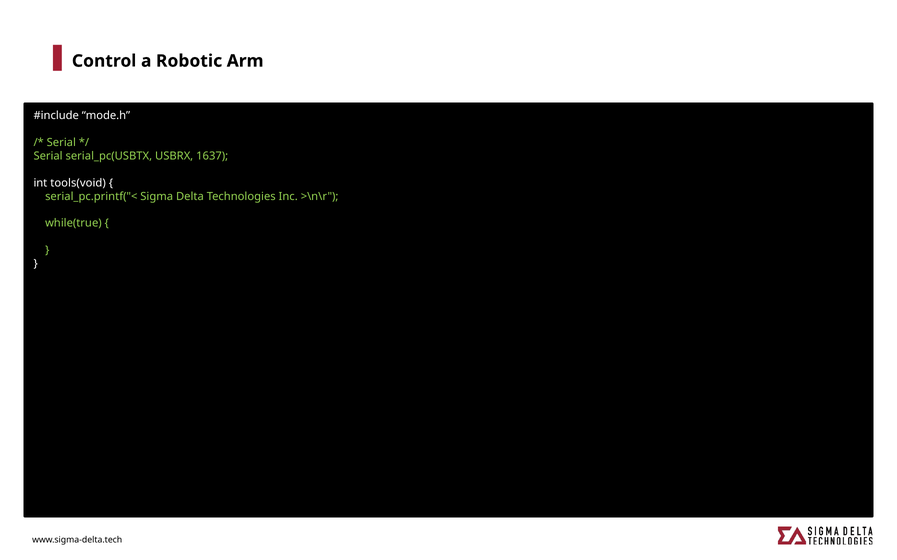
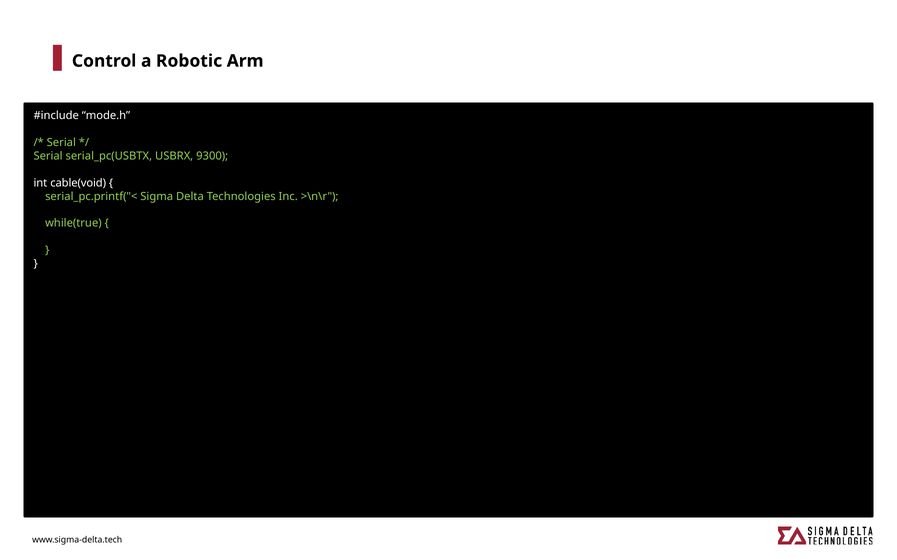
1637: 1637 -> 9300
tools(void: tools(void -> cable(void
